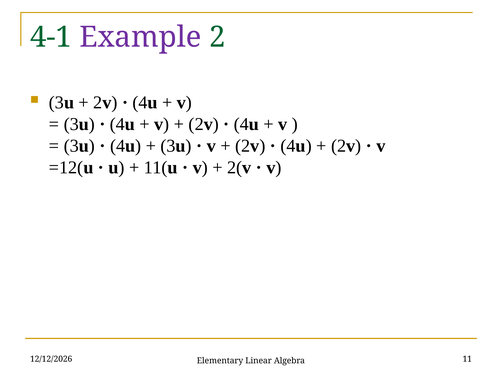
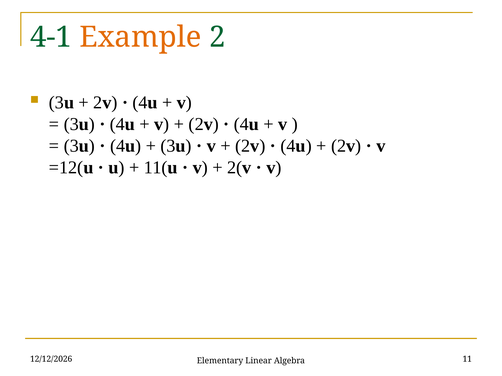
Example colour: purple -> orange
